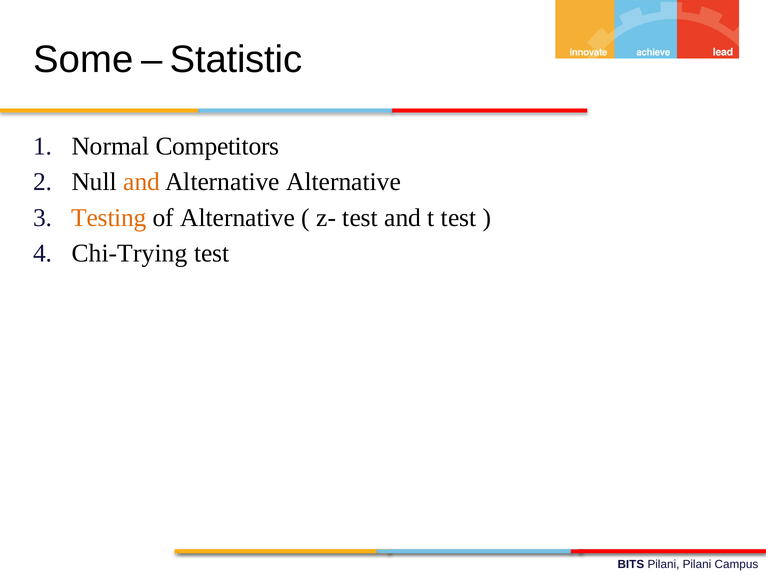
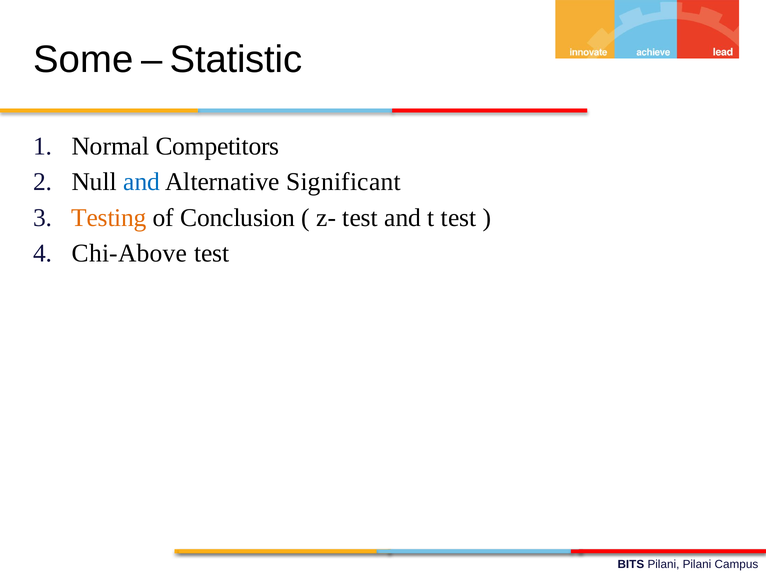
and at (142, 182) colour: orange -> blue
Alternative Alternative: Alternative -> Significant
of Alternative: Alternative -> Conclusion
Chi-Trying: Chi-Trying -> Chi-Above
